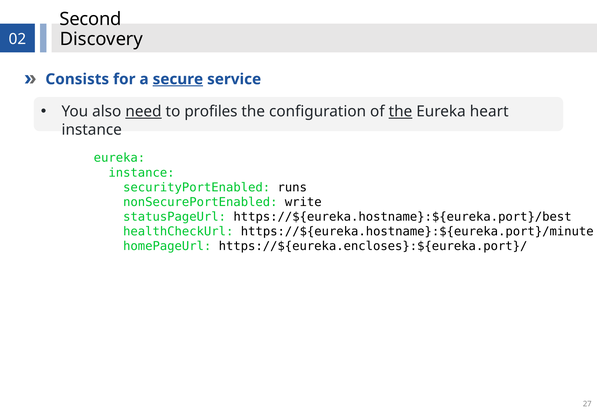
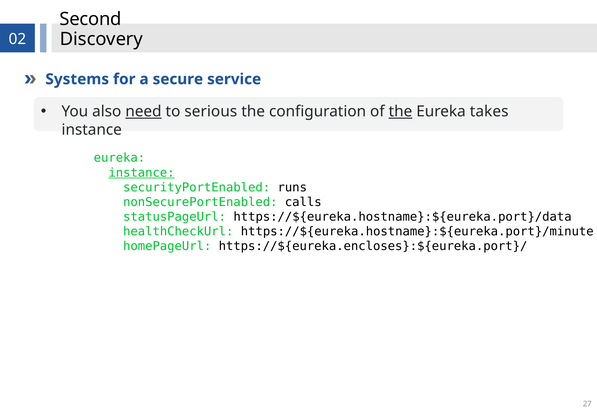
Consists: Consists -> Systems
secure underline: present -> none
profiles: profiles -> serious
heart: heart -> takes
instance at (142, 173) underline: none -> present
write: write -> calls
https://${eureka.hostname}:${eureka.port}/best: https://${eureka.hostname}:${eureka.port}/best -> https://${eureka.hostname}:${eureka.port}/data
